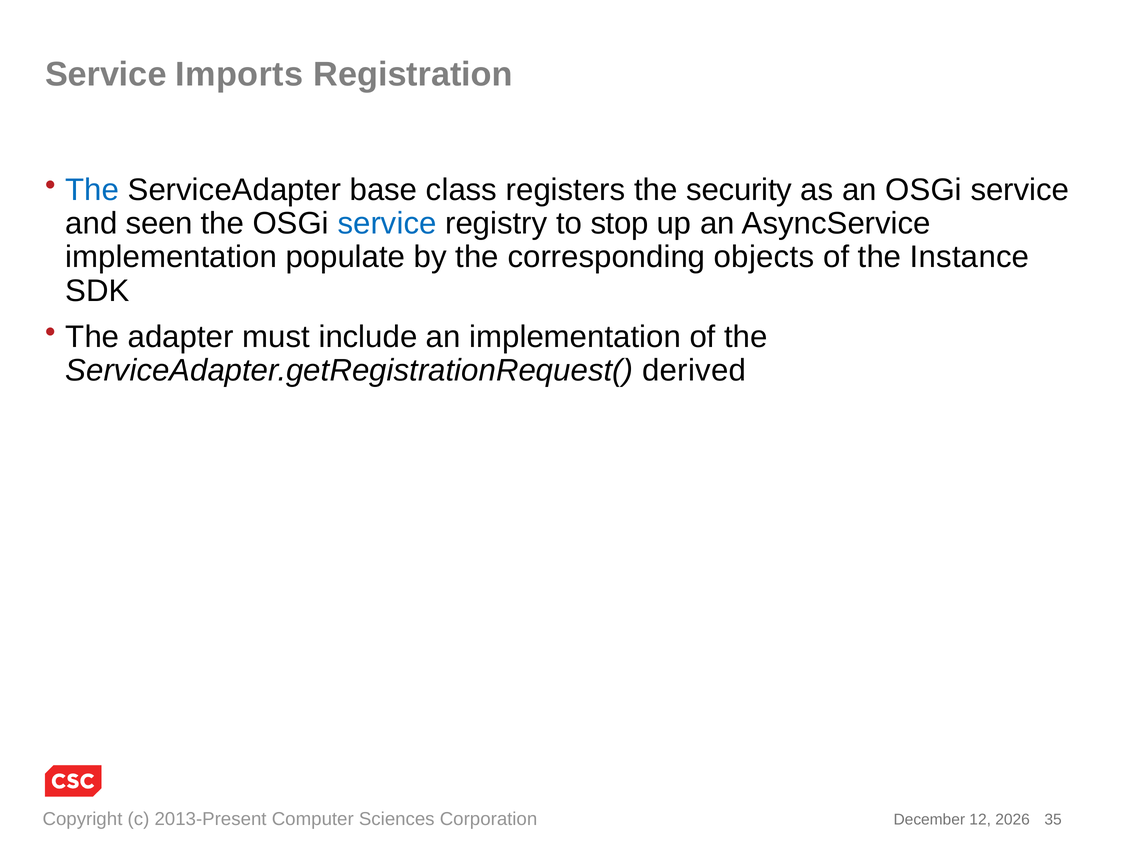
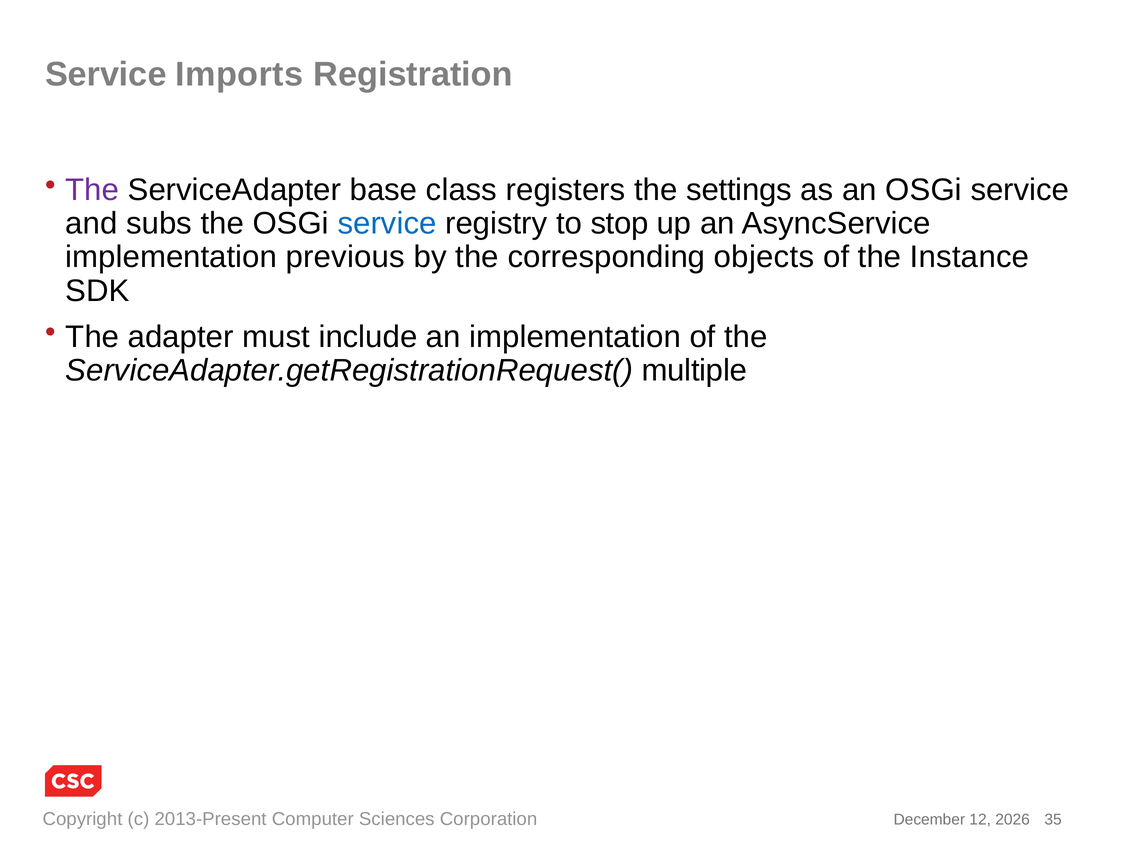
The at (92, 190) colour: blue -> purple
security: security -> settings
seen: seen -> subs
populate: populate -> previous
derived: derived -> multiple
